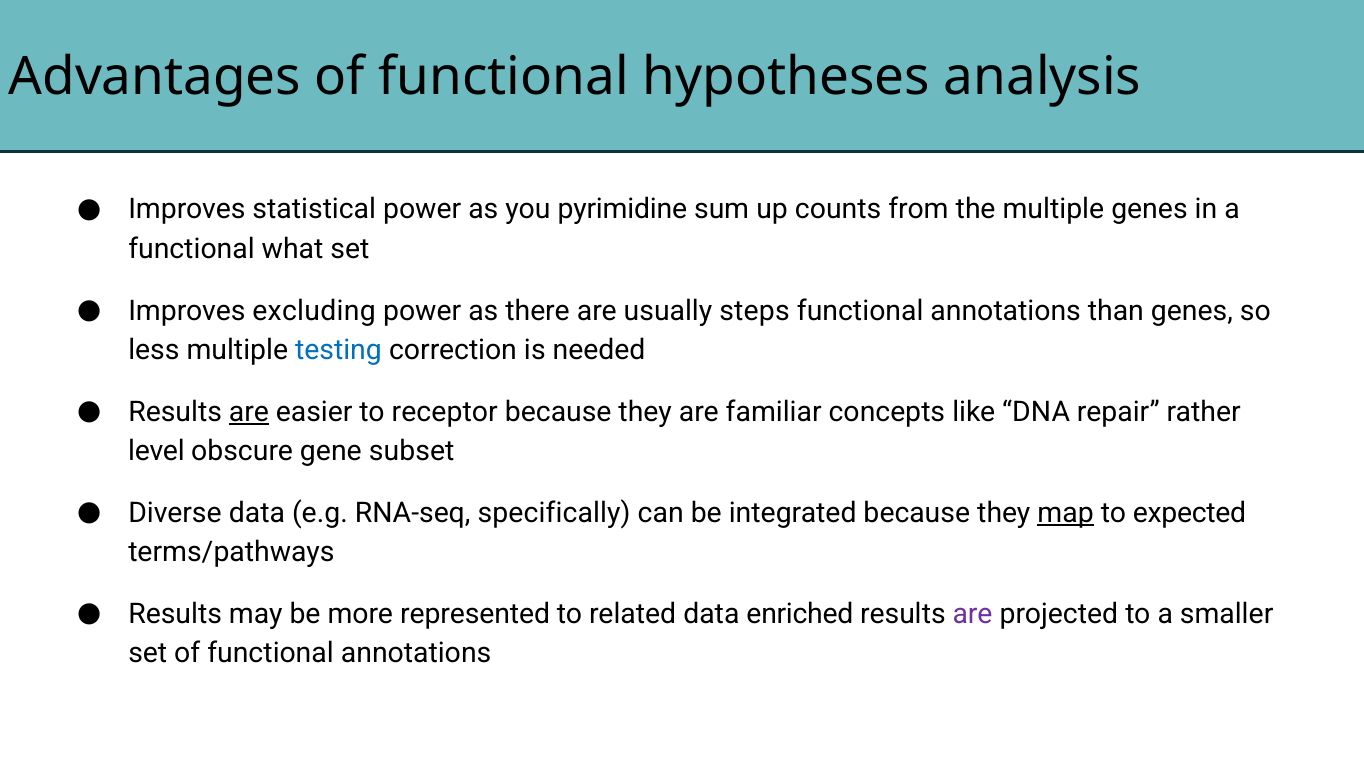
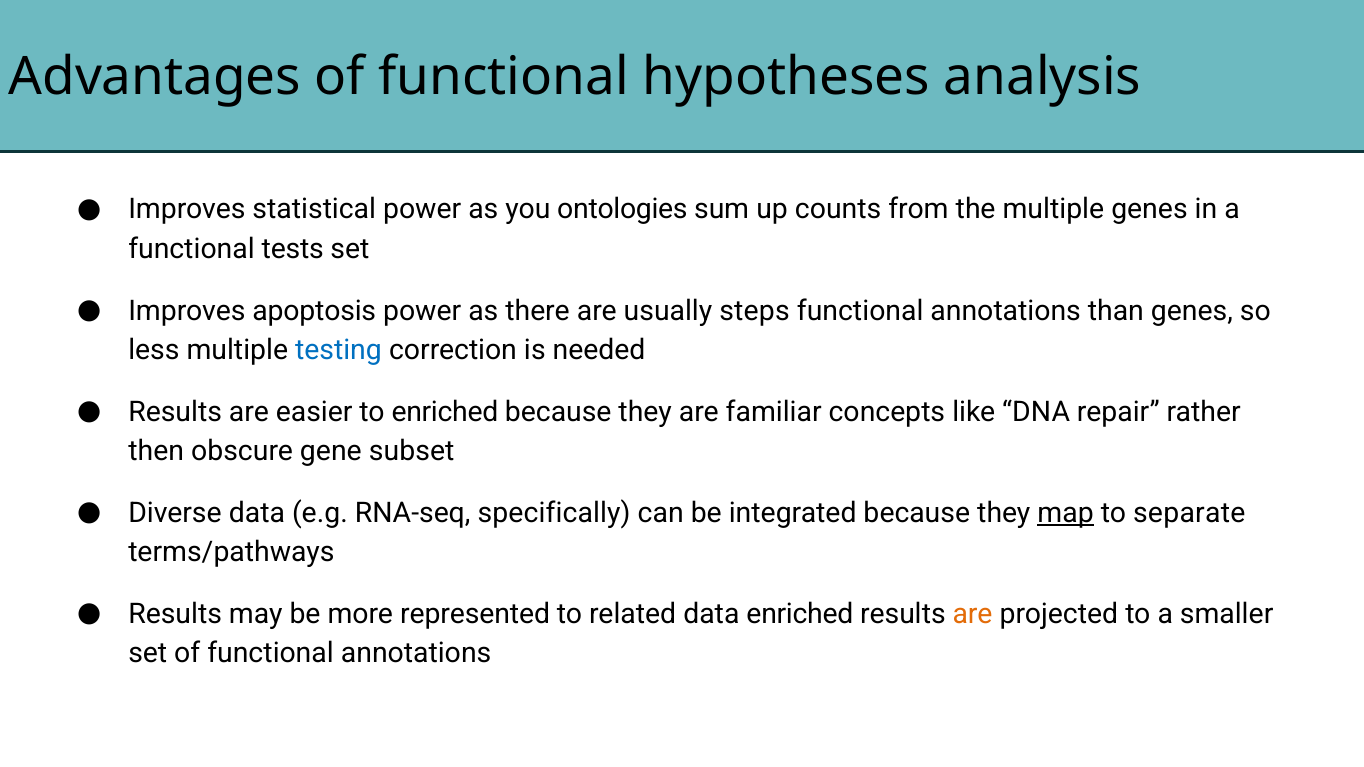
pyrimidine: pyrimidine -> ontologies
what: what -> tests
excluding: excluding -> apoptosis
are at (249, 412) underline: present -> none
to receptor: receptor -> enriched
level: level -> then
expected: expected -> separate
are at (973, 614) colour: purple -> orange
